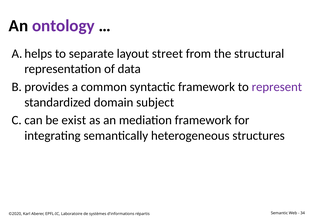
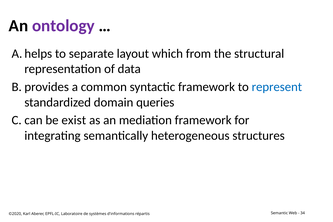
street: street -> which
represent colour: purple -> blue
subject: subject -> queries
